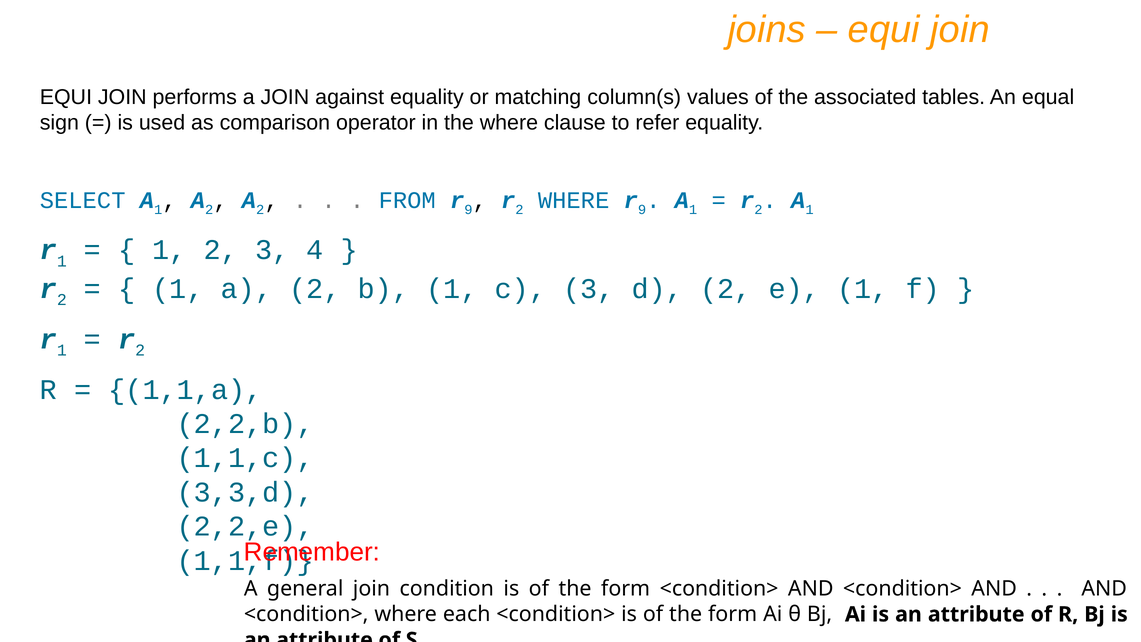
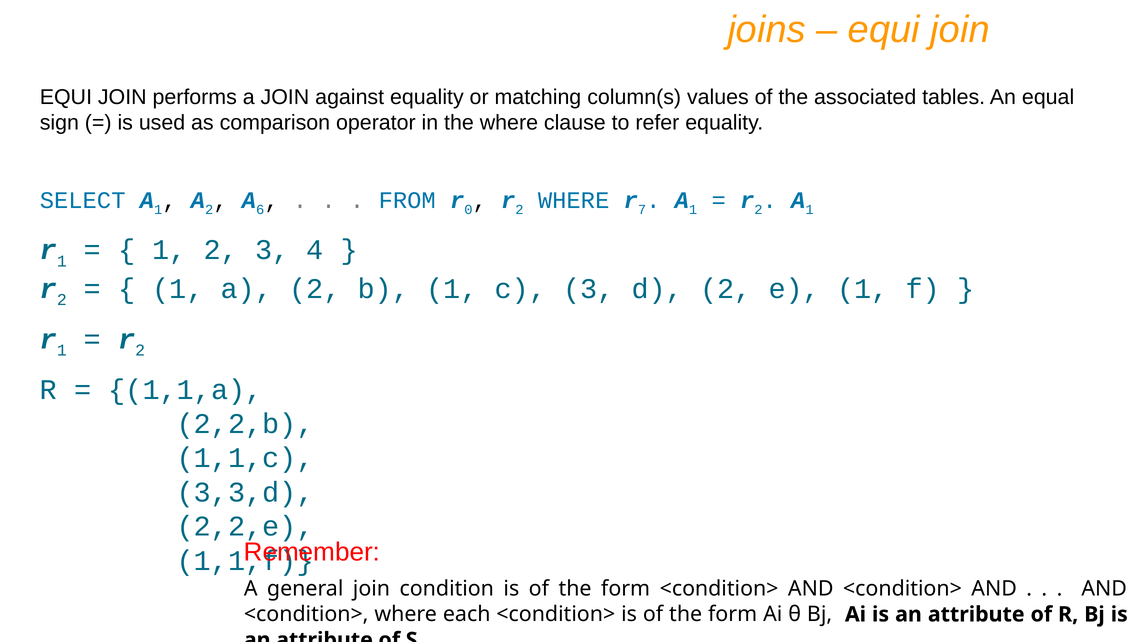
2 at (260, 209): 2 -> 6
FROM r 9: 9 -> 0
WHERE r 9: 9 -> 7
